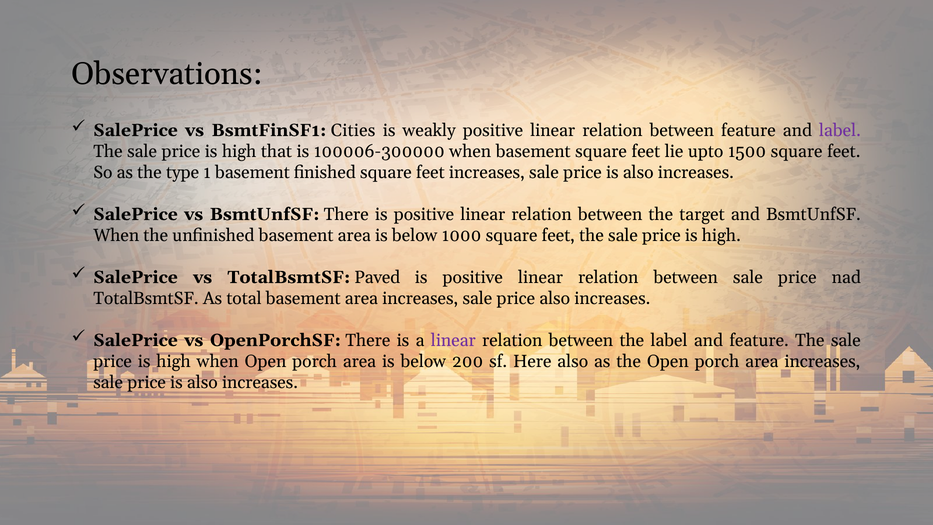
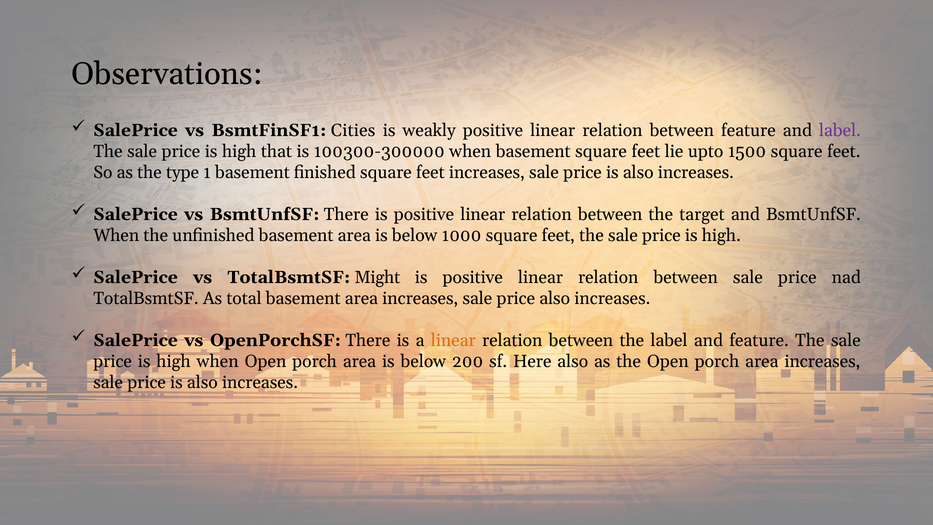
100006-300000: 100006-300000 -> 100300-300000
Paved: Paved -> Might
linear at (453, 340) colour: purple -> orange
